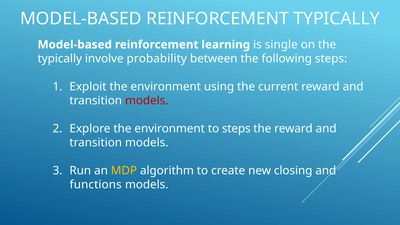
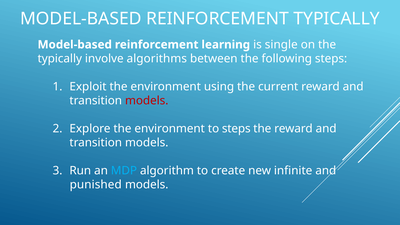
probability: probability -> algorithms
MDP colour: yellow -> light blue
closing: closing -> infinite
functions: functions -> punished
